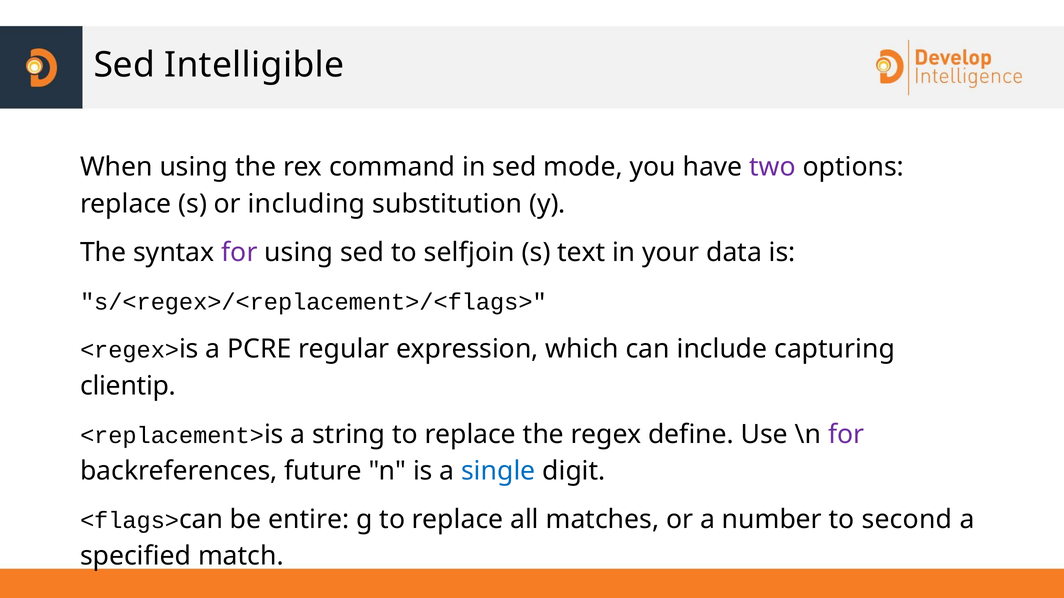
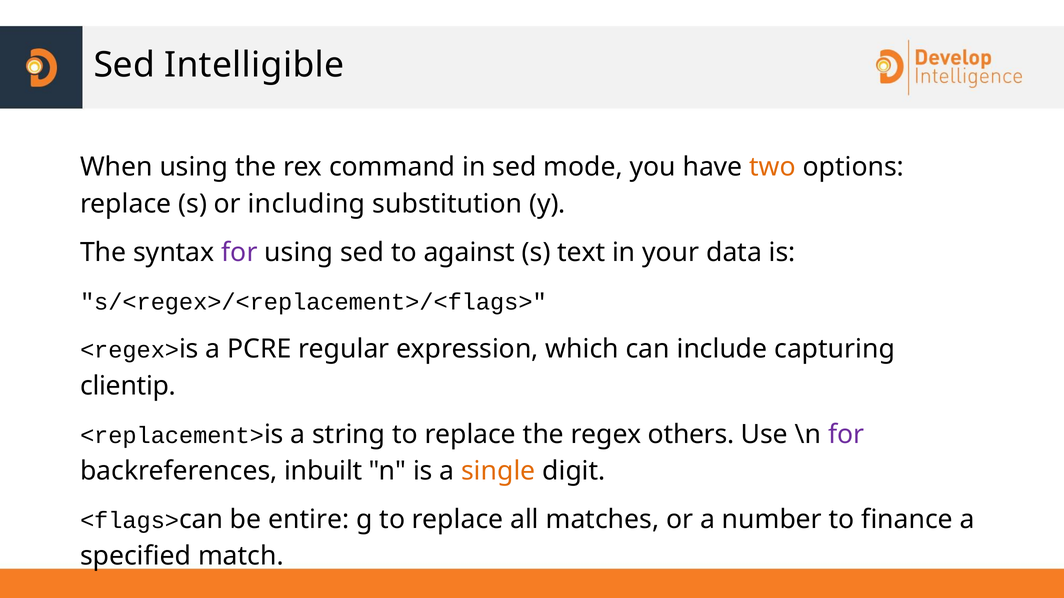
two colour: purple -> orange
selfjoin: selfjoin -> against
define: define -> others
future: future -> inbuilt
single colour: blue -> orange
second: second -> finance
